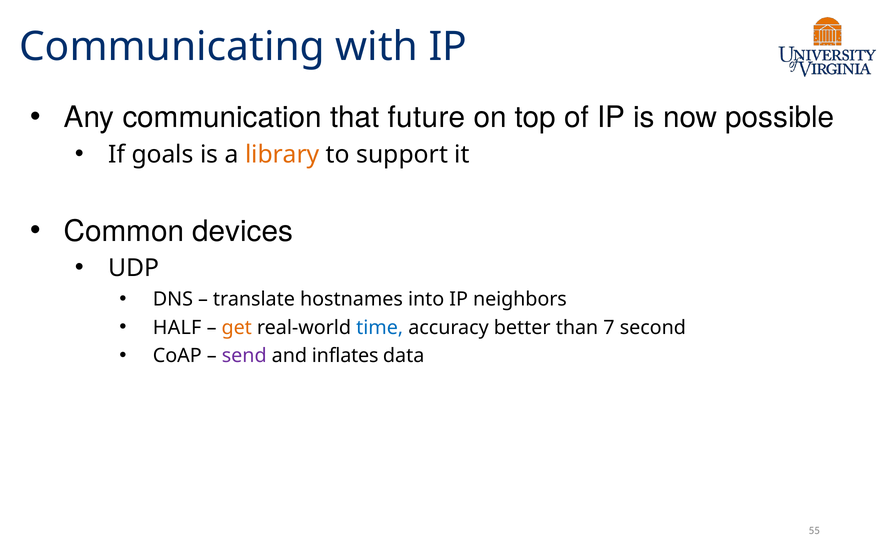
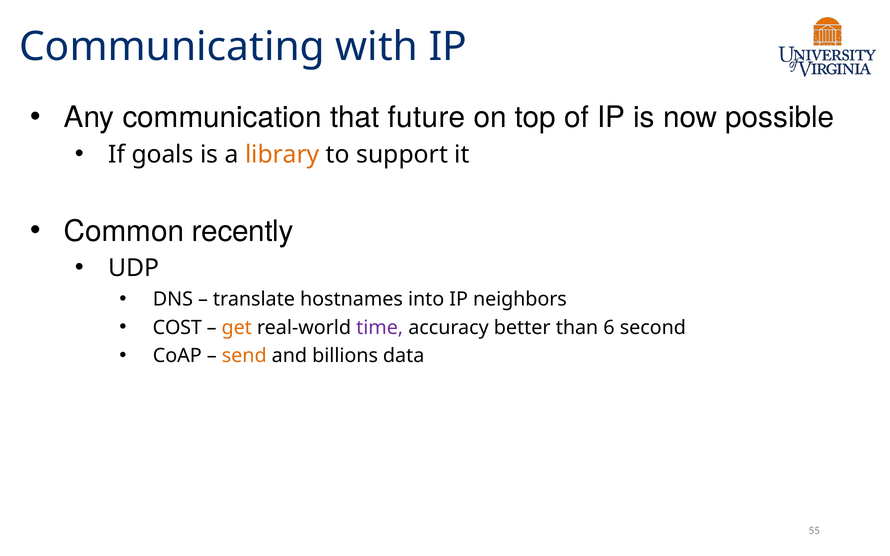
devices: devices -> recently
HALF: HALF -> COST
time colour: blue -> purple
7: 7 -> 6
send colour: purple -> orange
inflates: inflates -> billions
